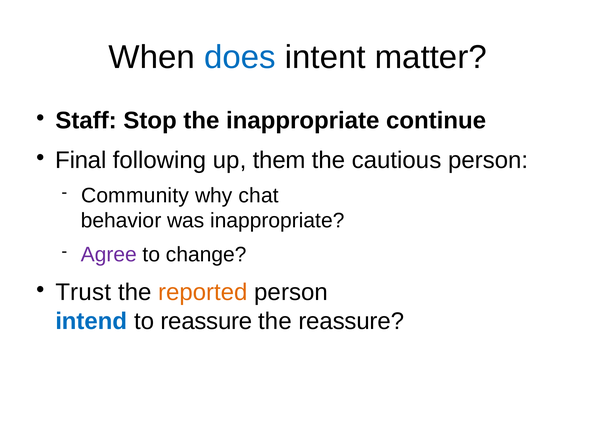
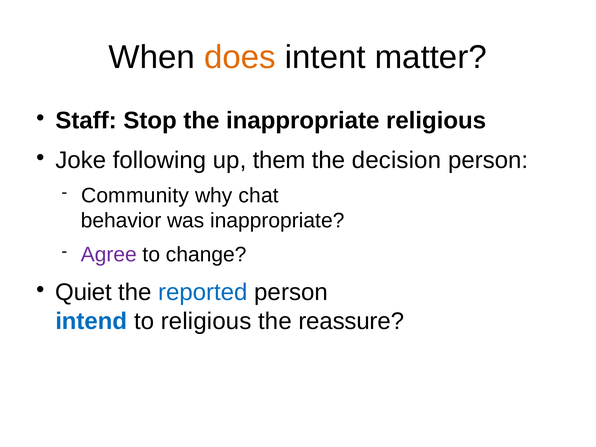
does colour: blue -> orange
inappropriate continue: continue -> religious
Final: Final -> Joke
cautious: cautious -> decision
Trust: Trust -> Quiet
reported colour: orange -> blue
to reassure: reassure -> religious
